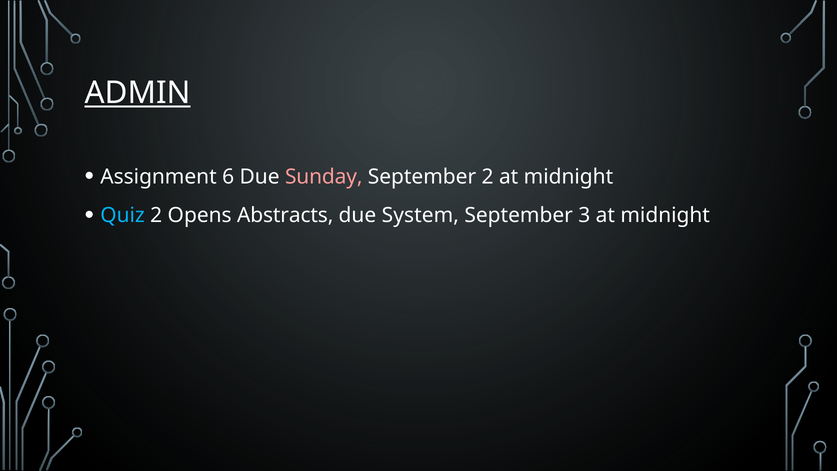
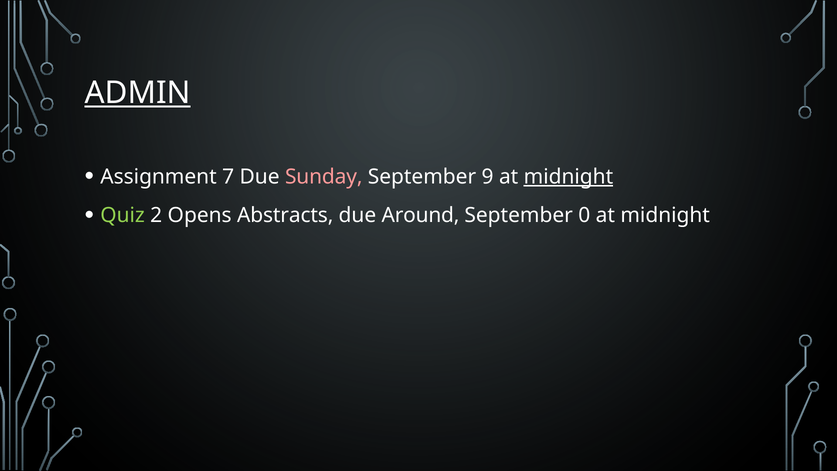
6: 6 -> 7
September 2: 2 -> 9
midnight at (568, 177) underline: none -> present
Quiz colour: light blue -> light green
System: System -> Around
3: 3 -> 0
